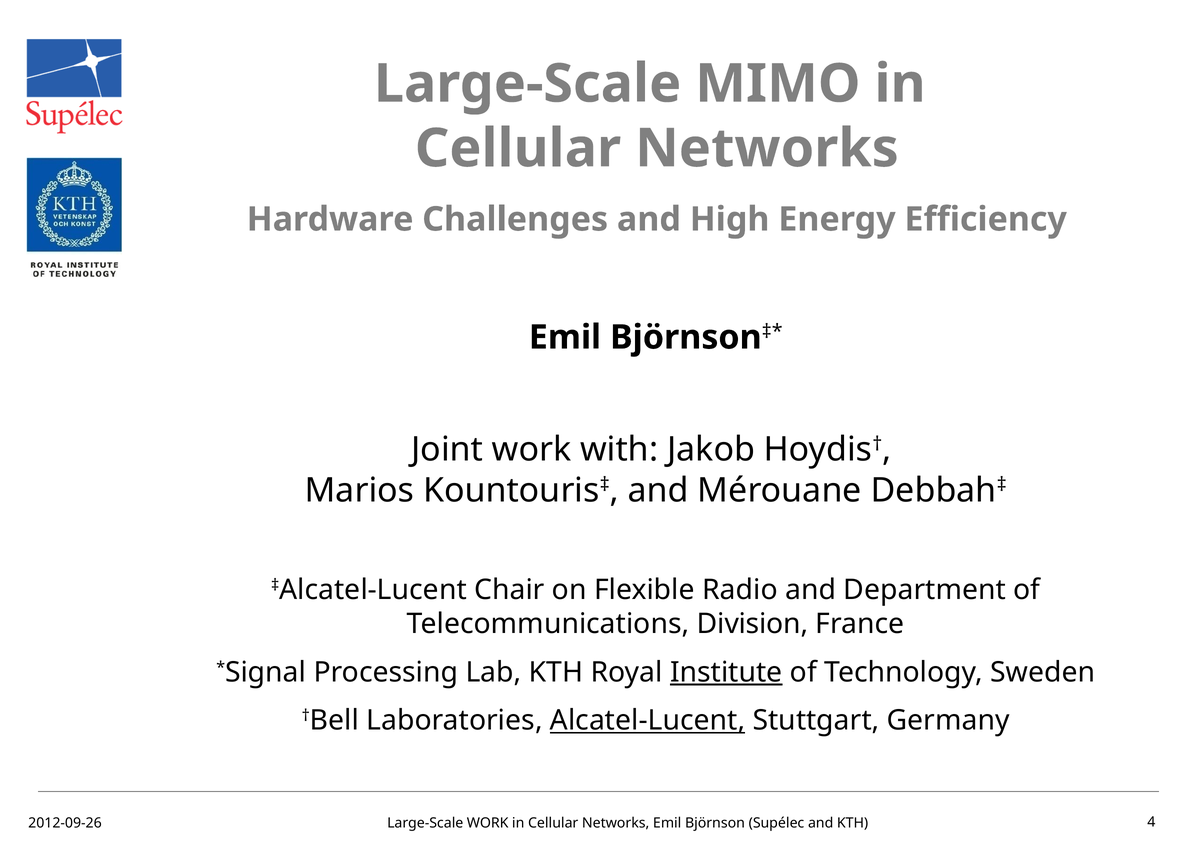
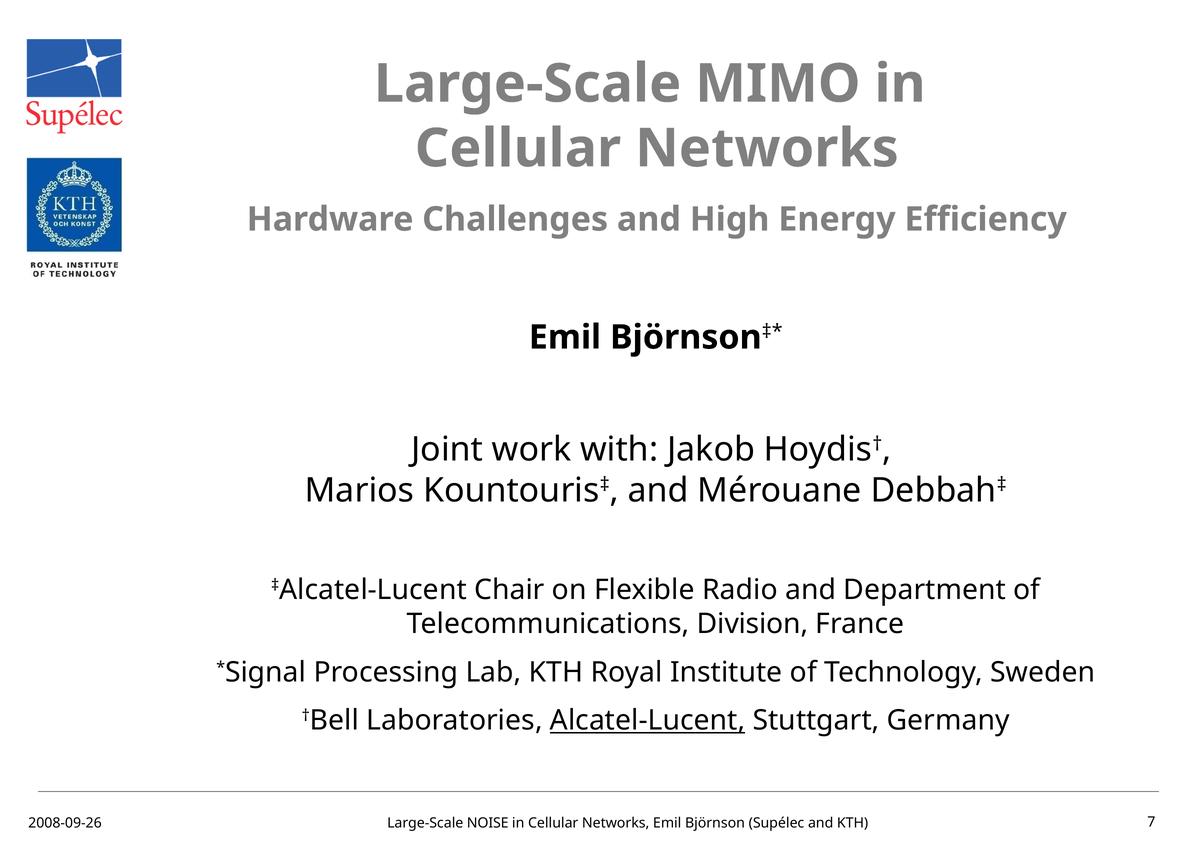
Institute underline: present -> none
2012-09-26: 2012-09-26 -> 2008-09-26
Large-Scale WORK: WORK -> NOISE
4: 4 -> 7
